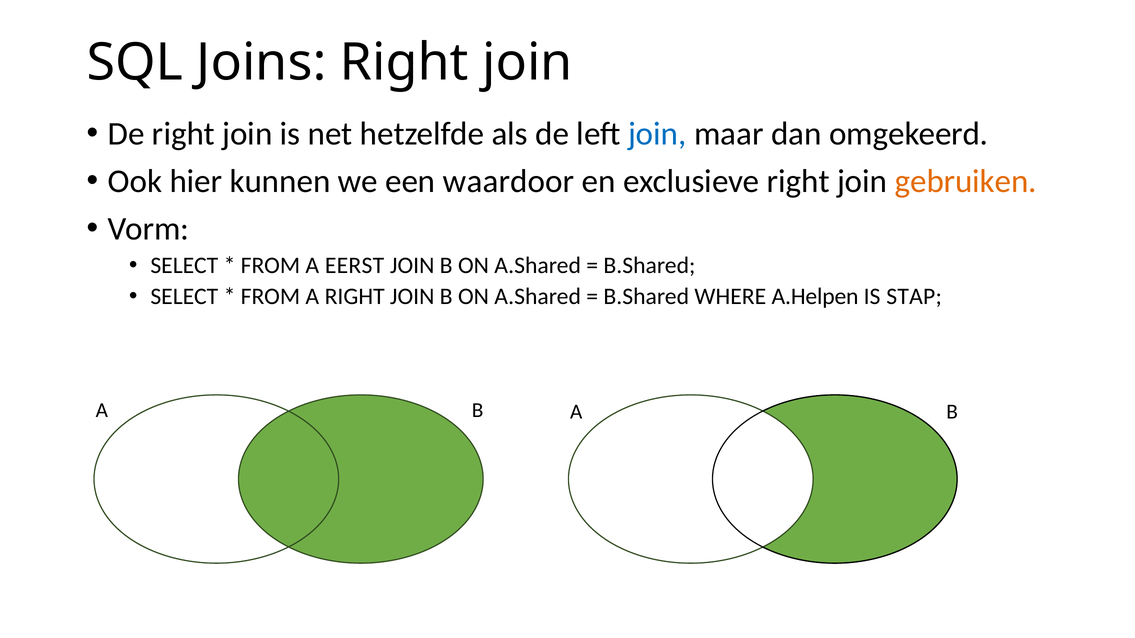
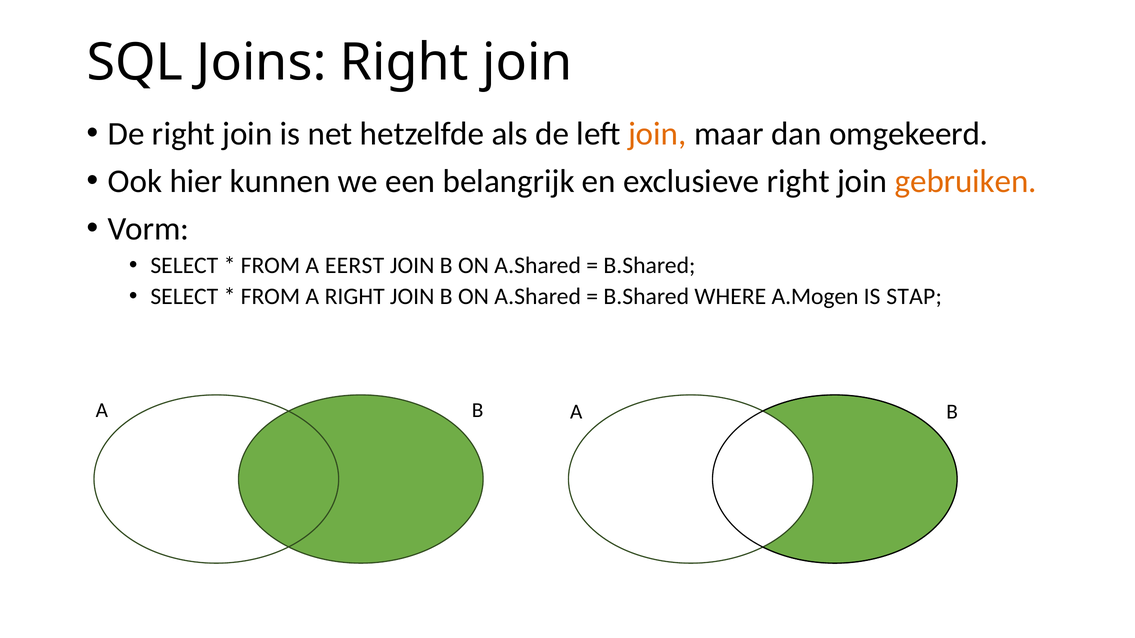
join at (657, 134) colour: blue -> orange
waardoor: waardoor -> belangrijk
A.Helpen: A.Helpen -> A.Mogen
